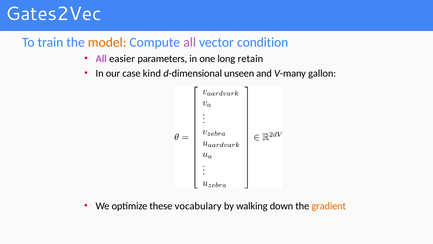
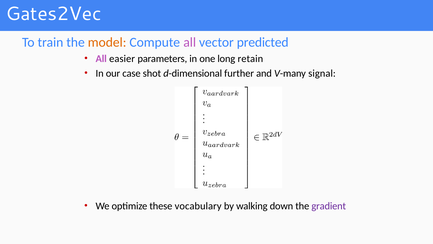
condition: condition -> predicted
kind: kind -> shot
unseen: unseen -> further
gallon: gallon -> signal
gradient colour: orange -> purple
